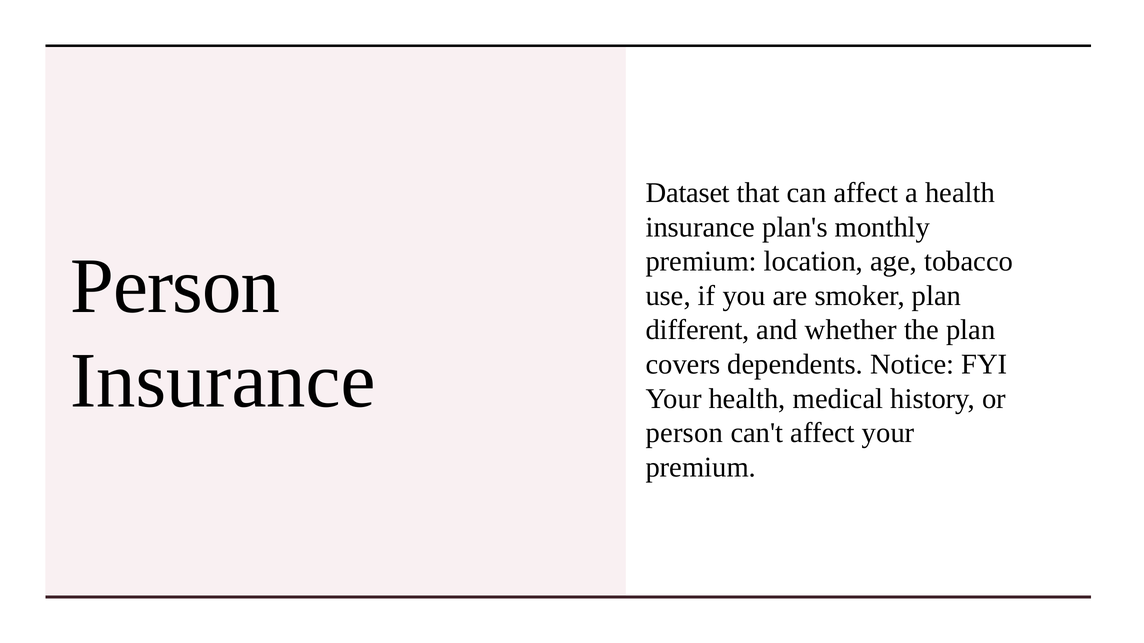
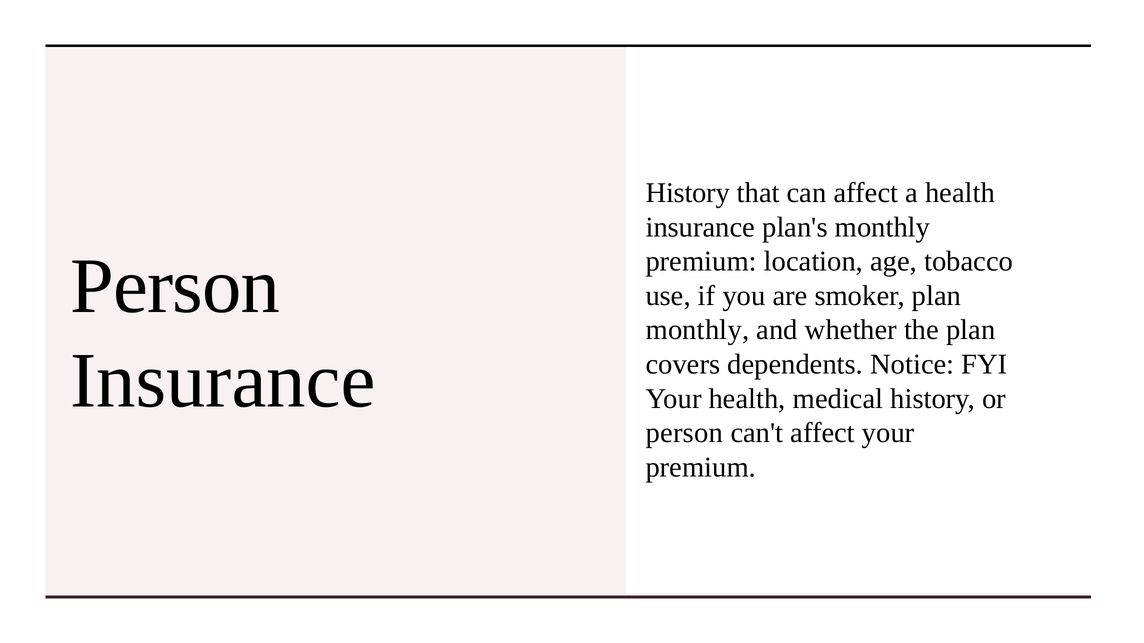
Dataset at (688, 193): Dataset -> History
different at (698, 330): different -> monthly
